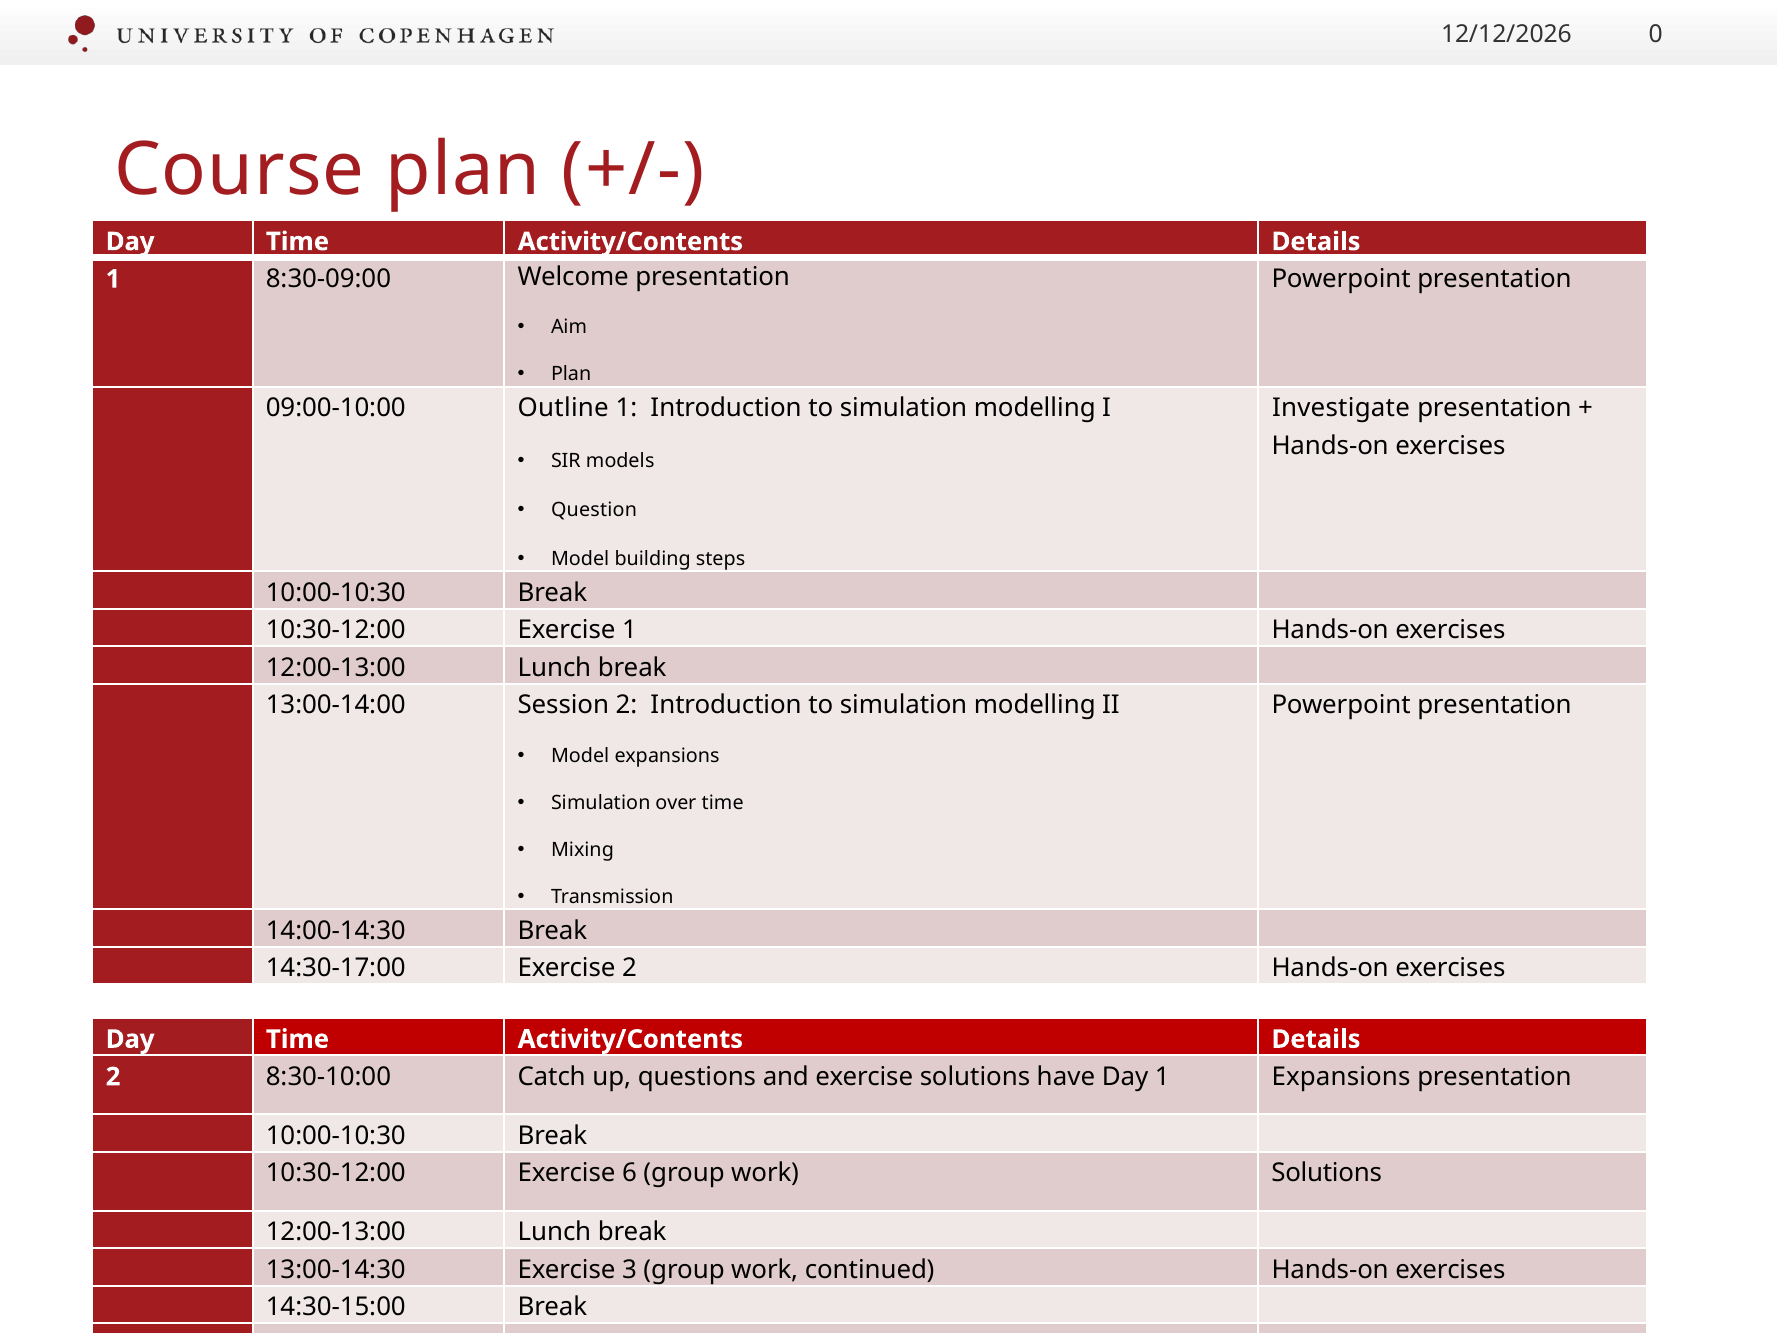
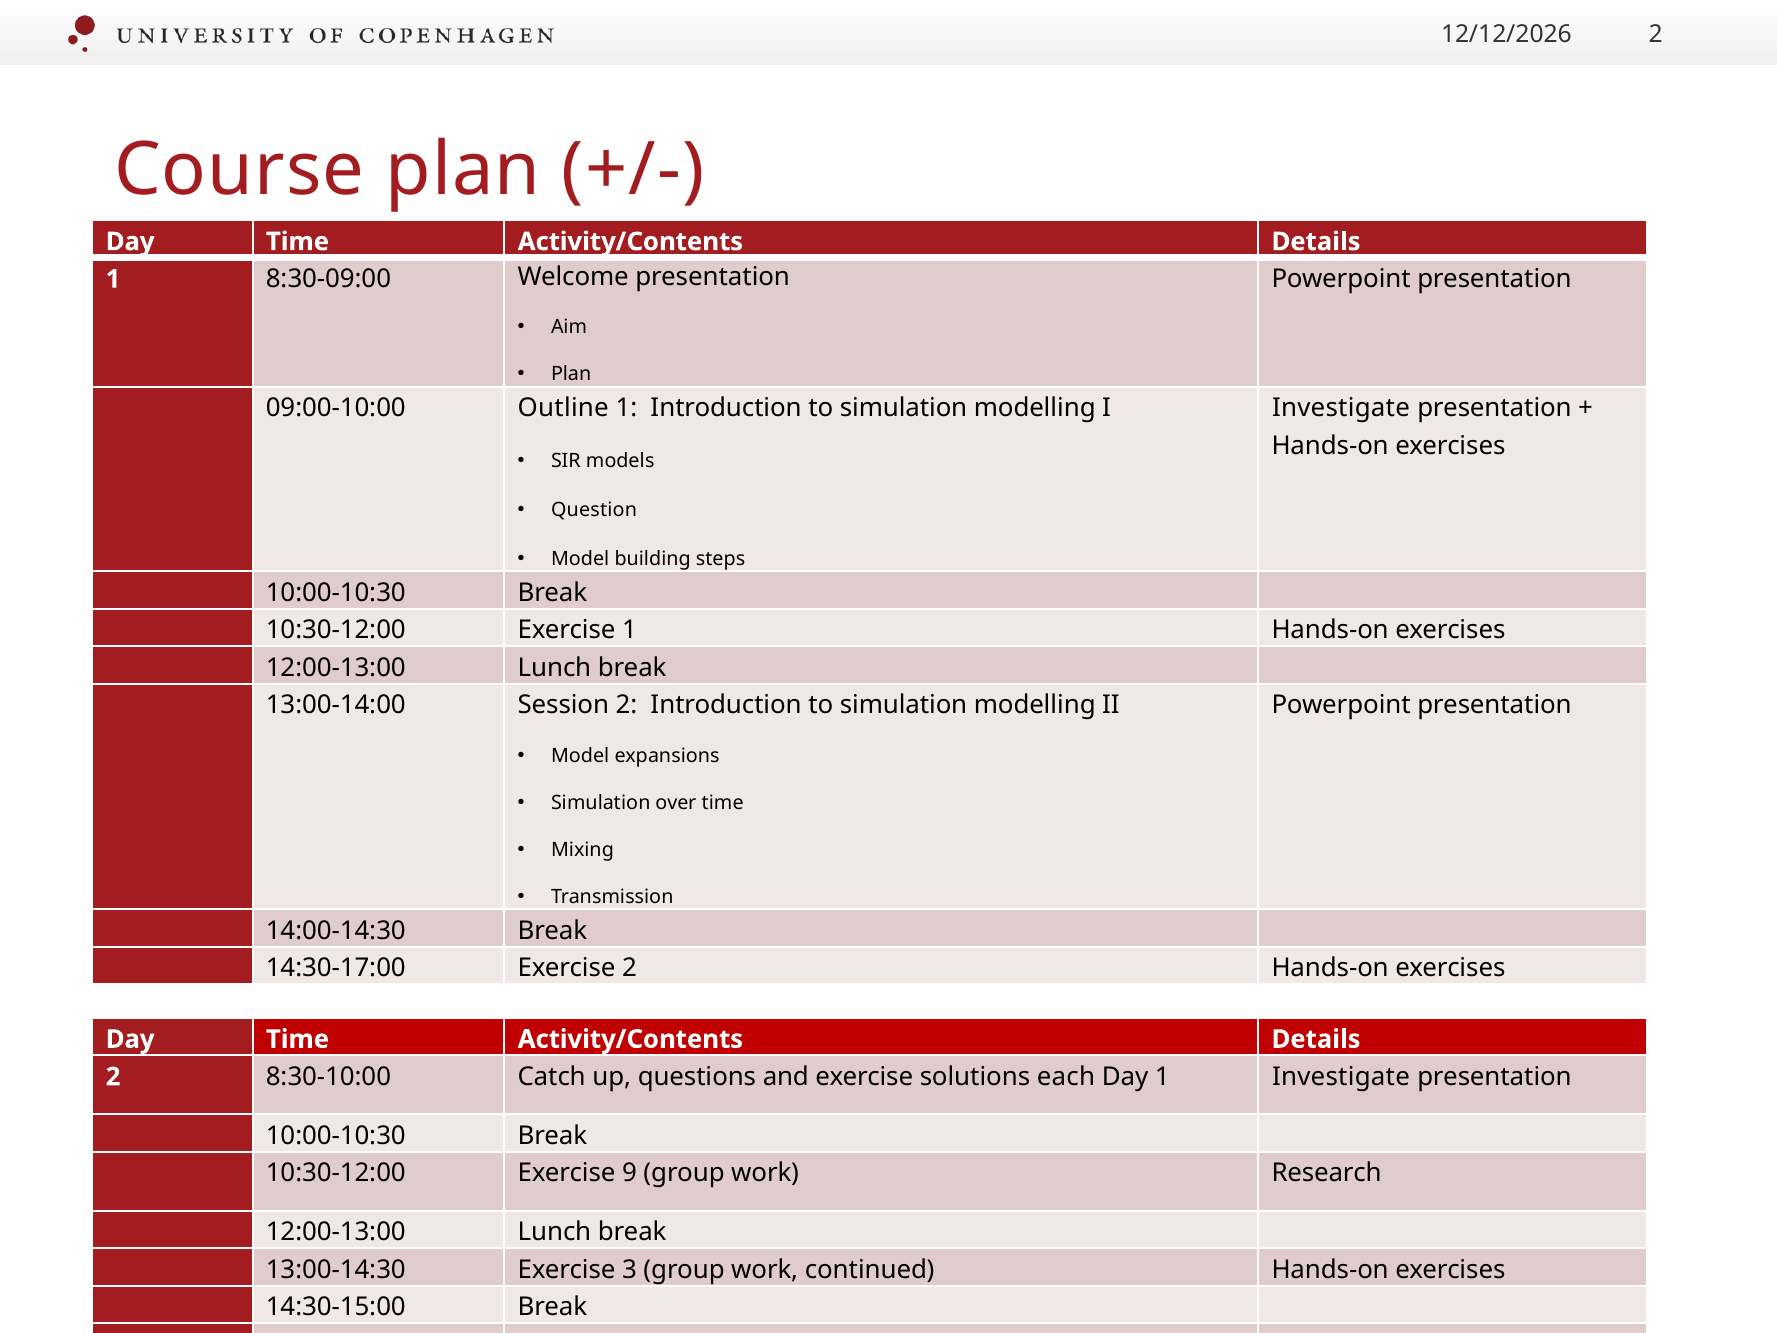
0 at (1656, 34): 0 -> 2
have: have -> each
1 Expansions: Expansions -> Investigate
6: 6 -> 9
work Solutions: Solutions -> Research
